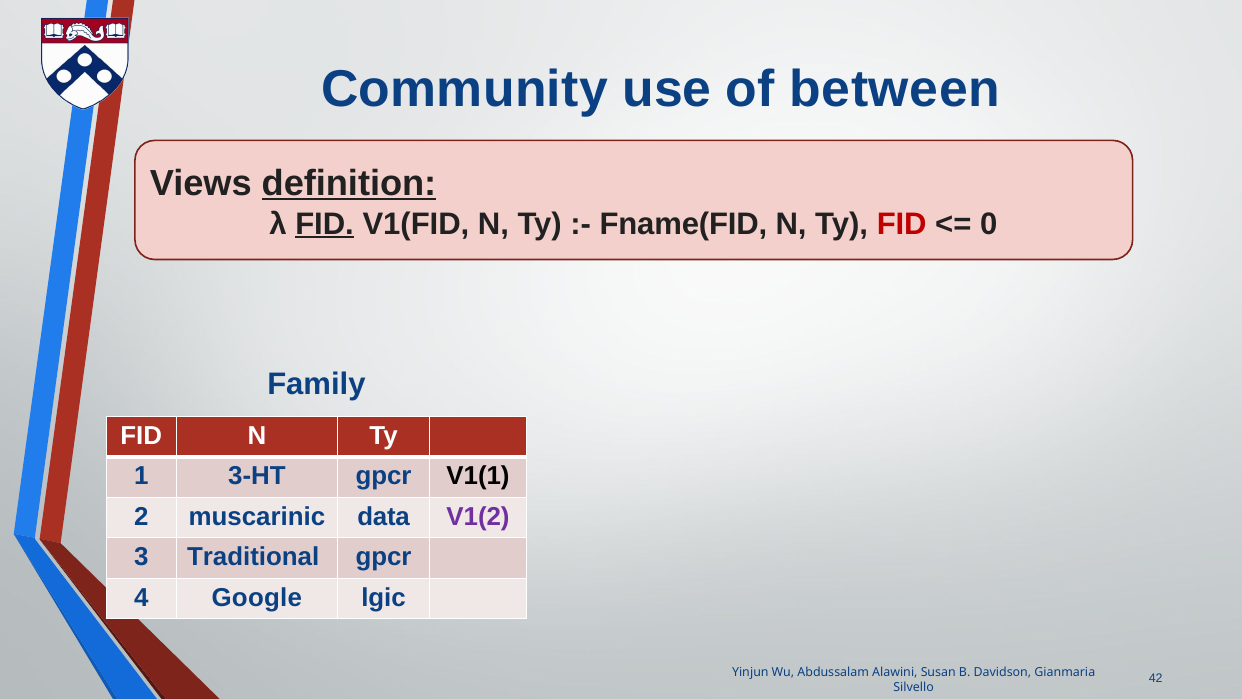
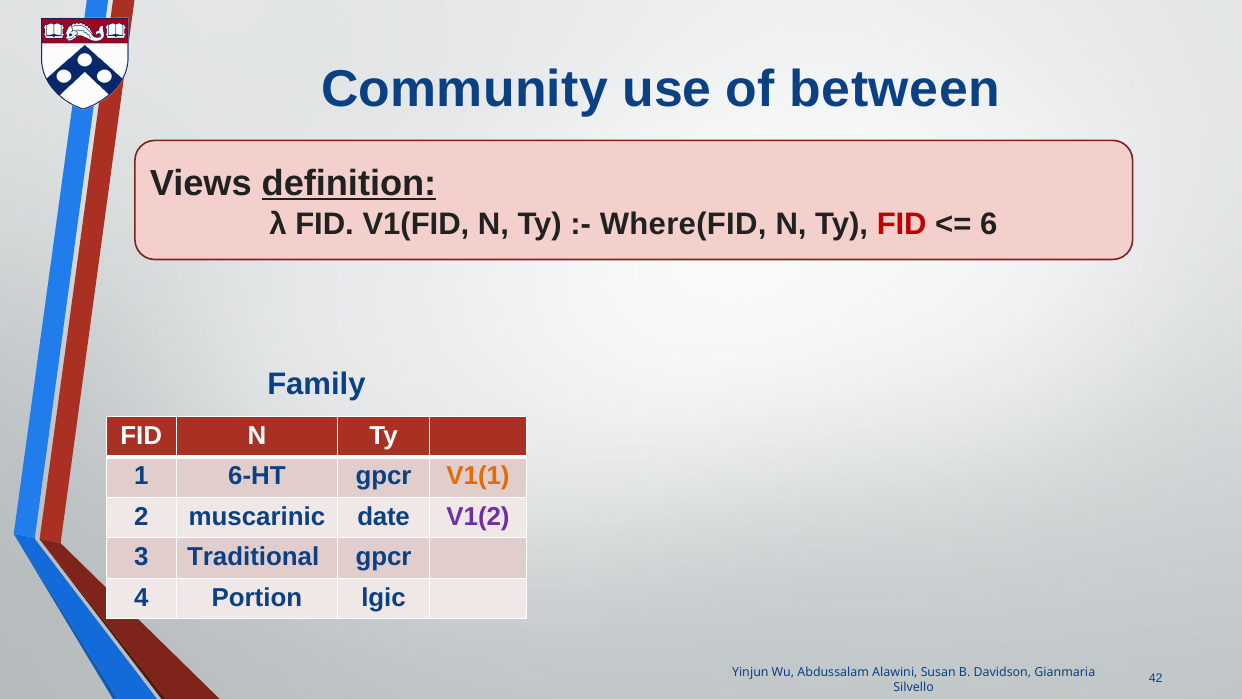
FID at (325, 224) underline: present -> none
Fname(FID: Fname(FID -> Where(FID
0: 0 -> 6
3-HT: 3-HT -> 6-HT
V1(1 colour: black -> orange
data: data -> date
Google: Google -> Portion
